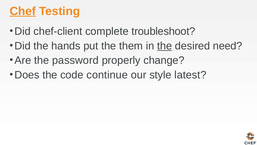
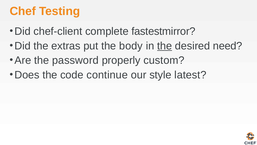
Chef underline: present -> none
troubleshoot: troubleshoot -> fastestmirror
hands: hands -> extras
them: them -> body
change: change -> custom
